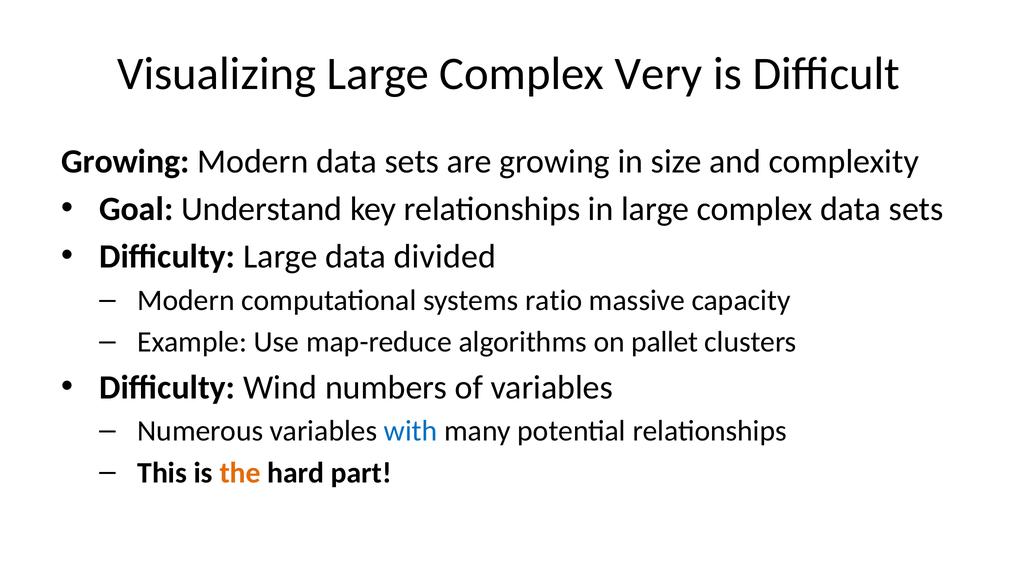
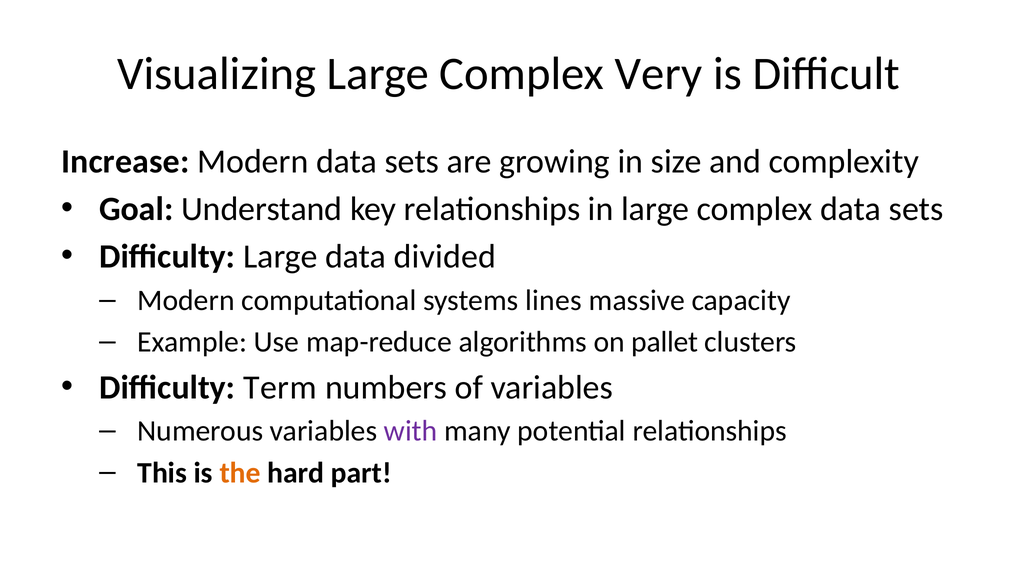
Growing at (125, 161): Growing -> Increase
ratio: ratio -> lines
Wind: Wind -> Term
with colour: blue -> purple
